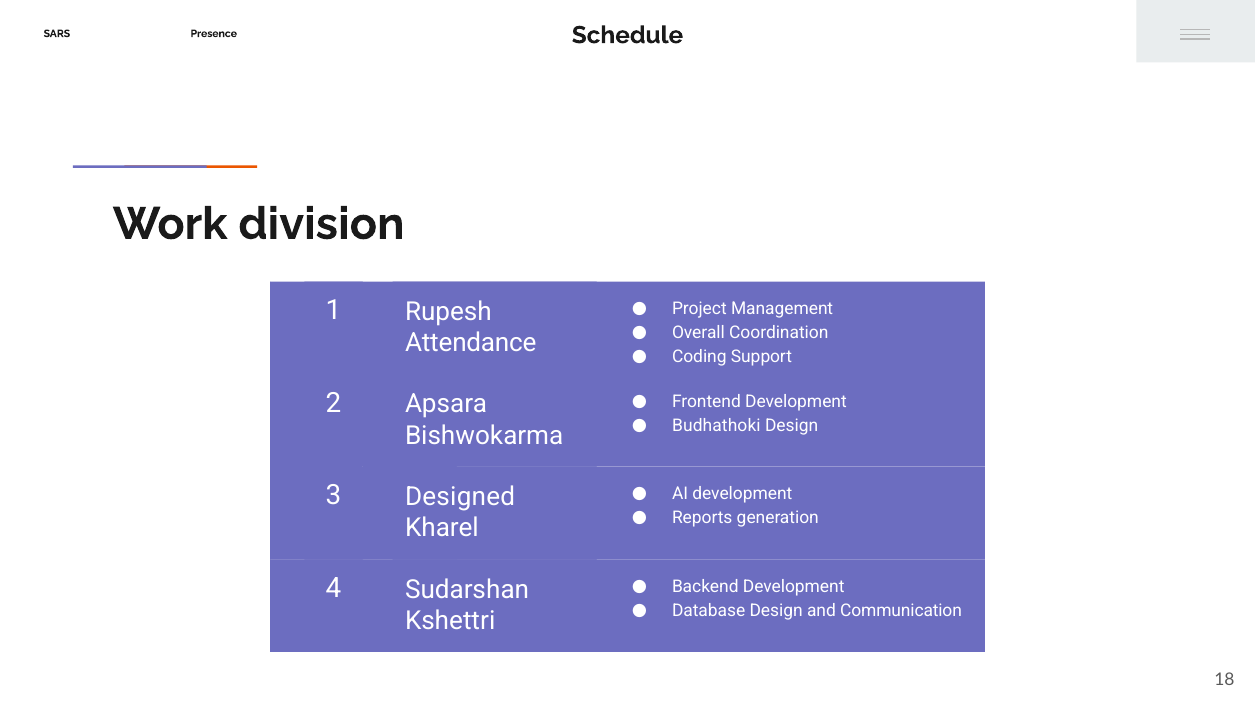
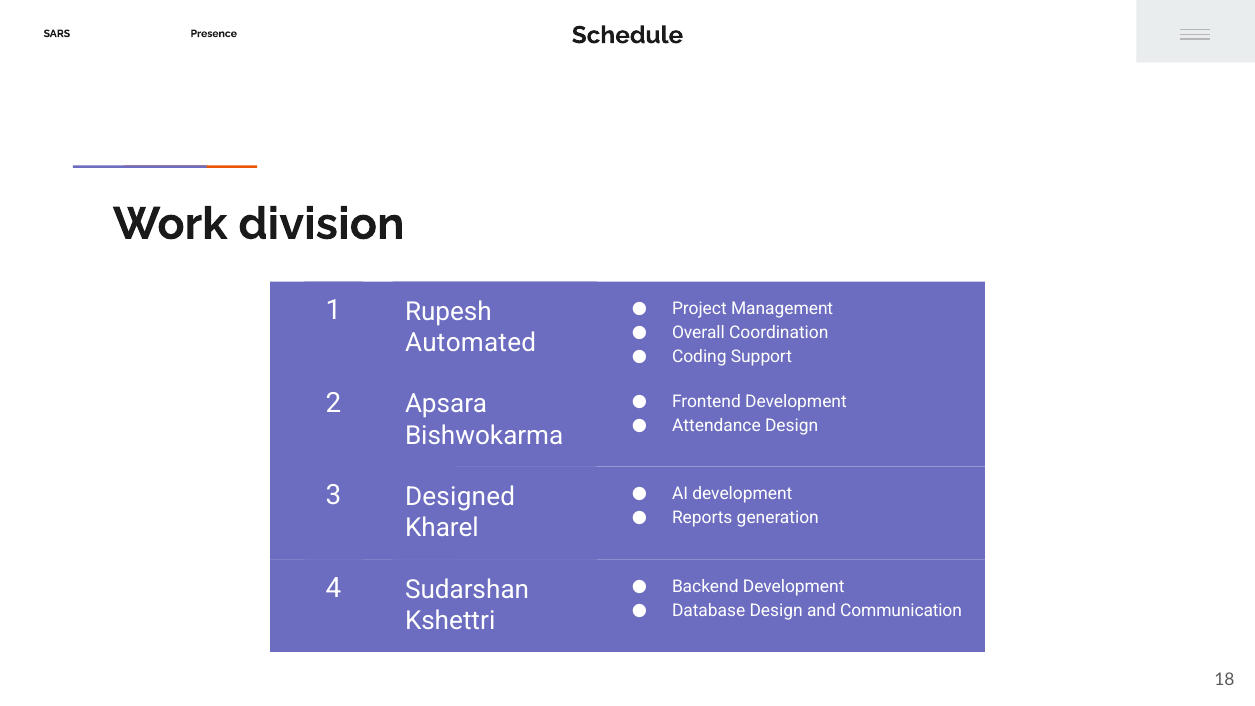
Attendance: Attendance -> Automated
Budhathoki: Budhathoki -> Attendance
